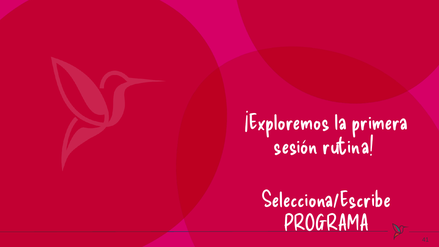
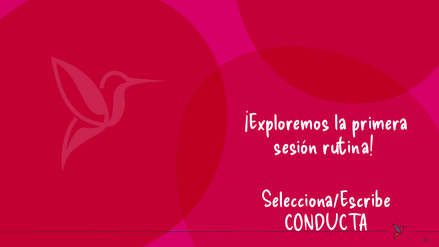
PROGRAMA: PROGRAMA -> CONDUCTA
